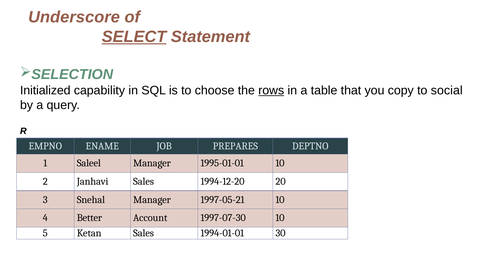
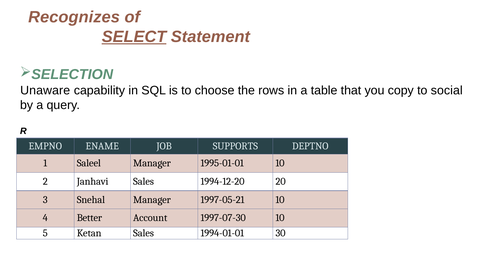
Underscore: Underscore -> Recognizes
Initialized: Initialized -> Unaware
rows underline: present -> none
PREPARES: PREPARES -> SUPPORTS
